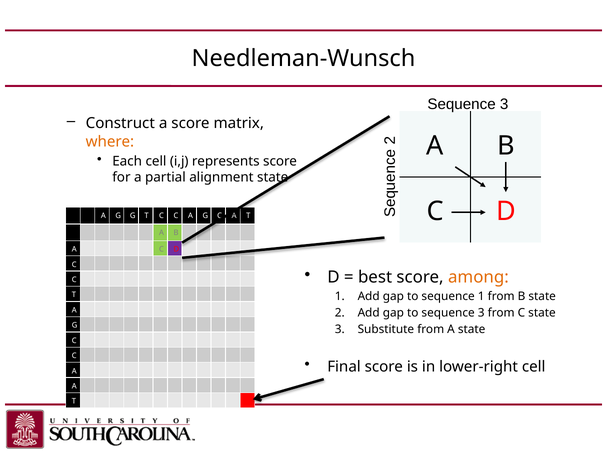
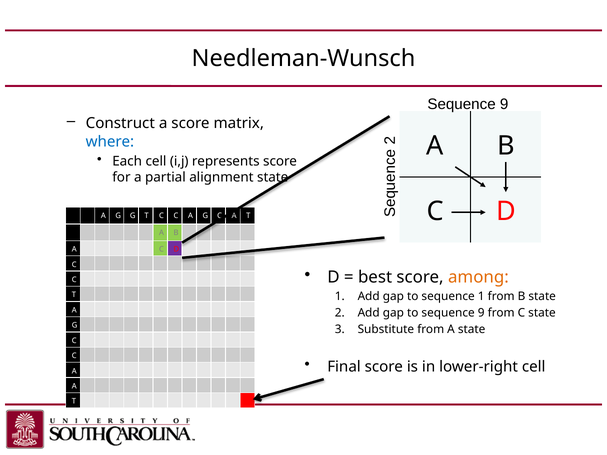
3 at (504, 104): 3 -> 9
where colour: orange -> blue
to sequence 3: 3 -> 9
